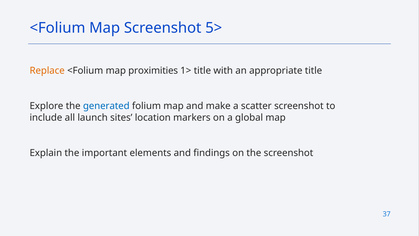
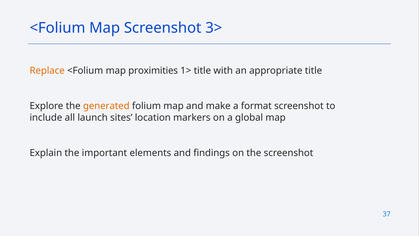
5>: 5> -> 3>
generated colour: blue -> orange
scatter: scatter -> format
